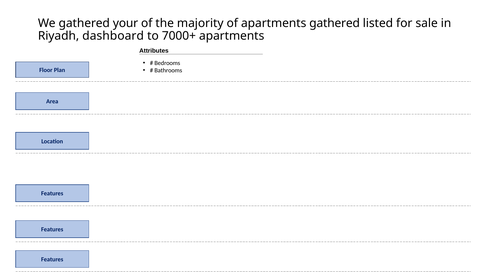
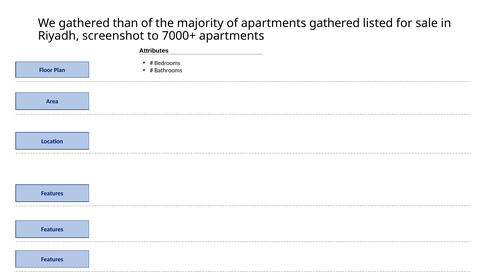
your: your -> than
dashboard: dashboard -> screenshot
